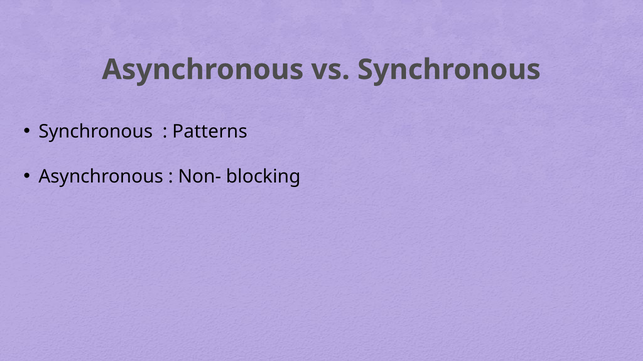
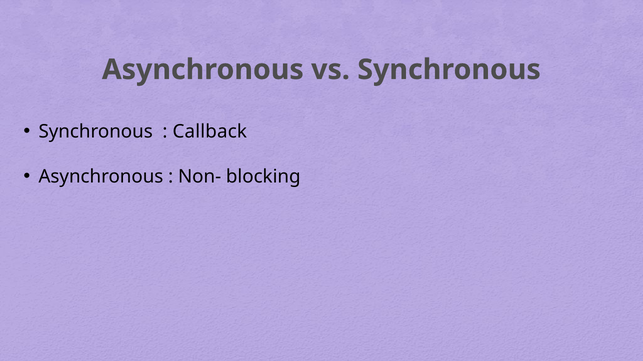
Patterns: Patterns -> Callback
